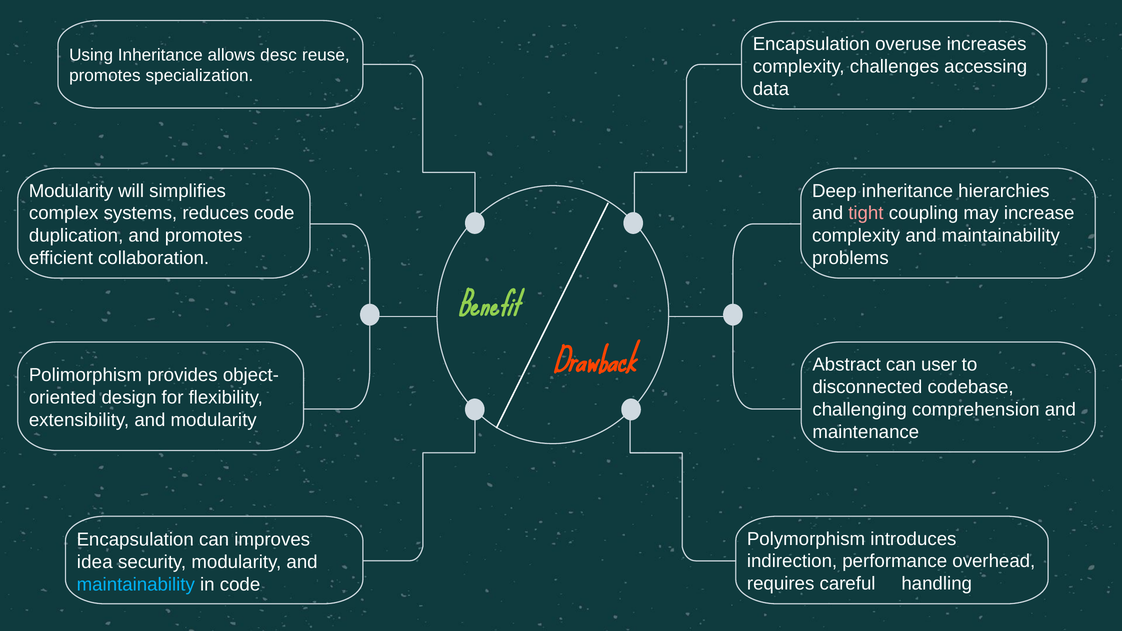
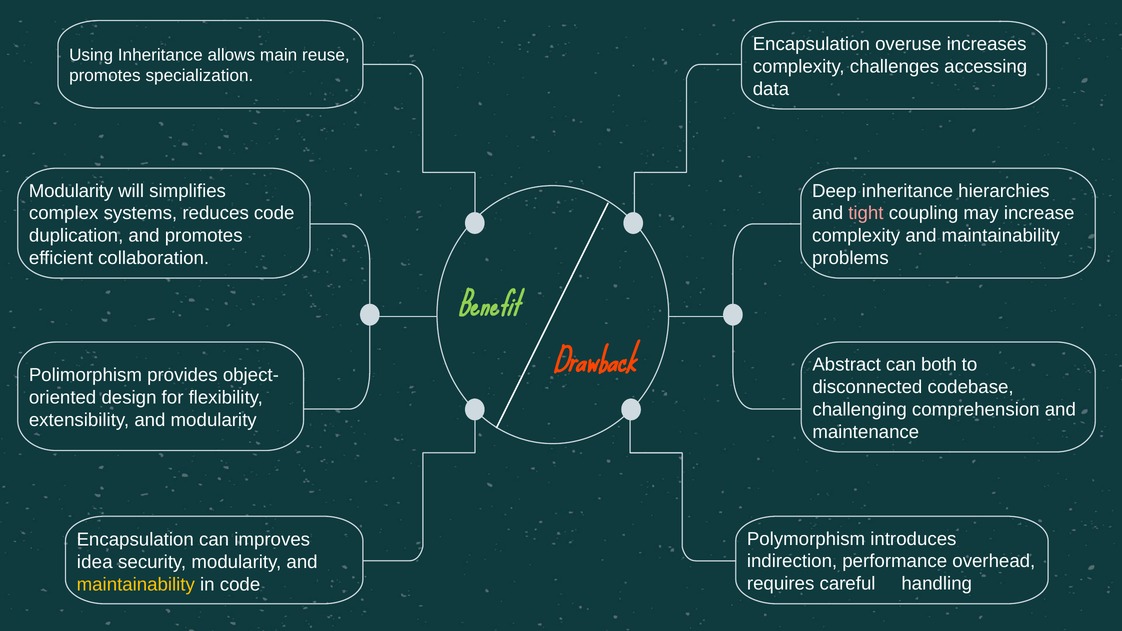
desc: desc -> main
user: user -> both
maintainability at (136, 585) colour: light blue -> yellow
